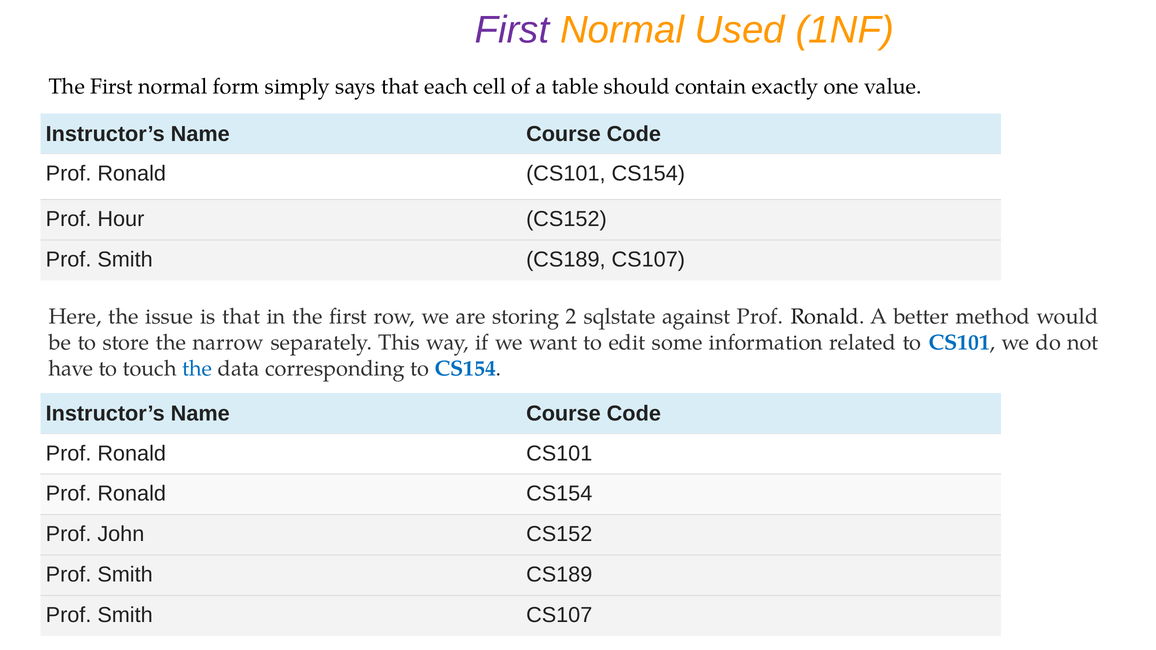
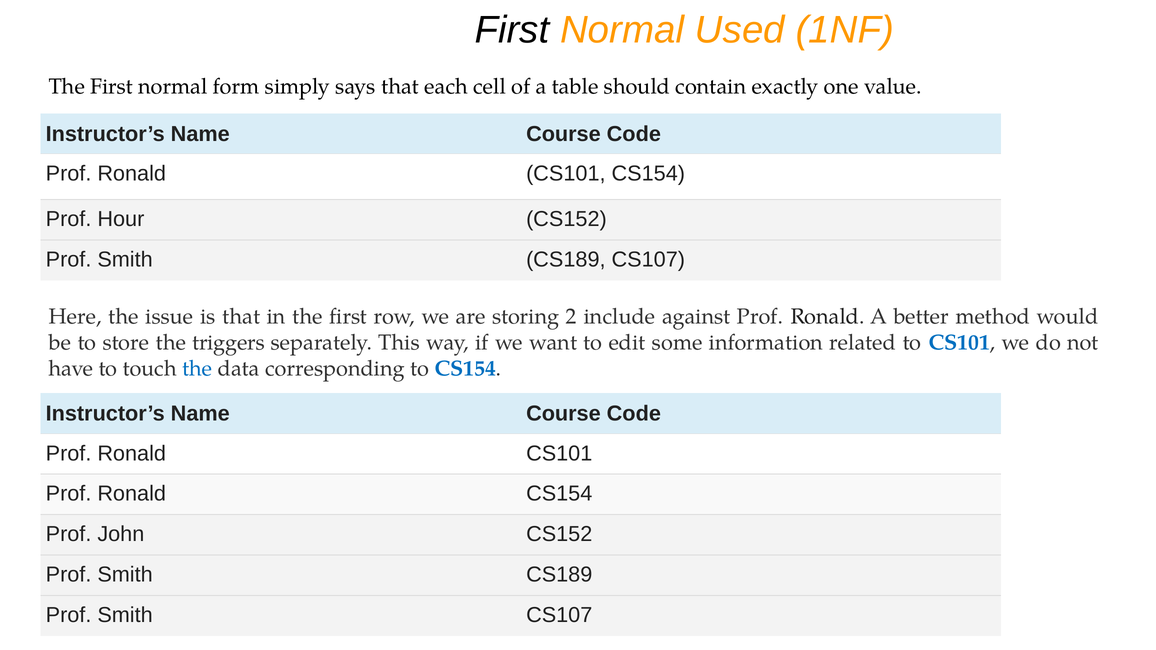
First at (512, 30) colour: purple -> black
sqlstate: sqlstate -> include
narrow: narrow -> triggers
